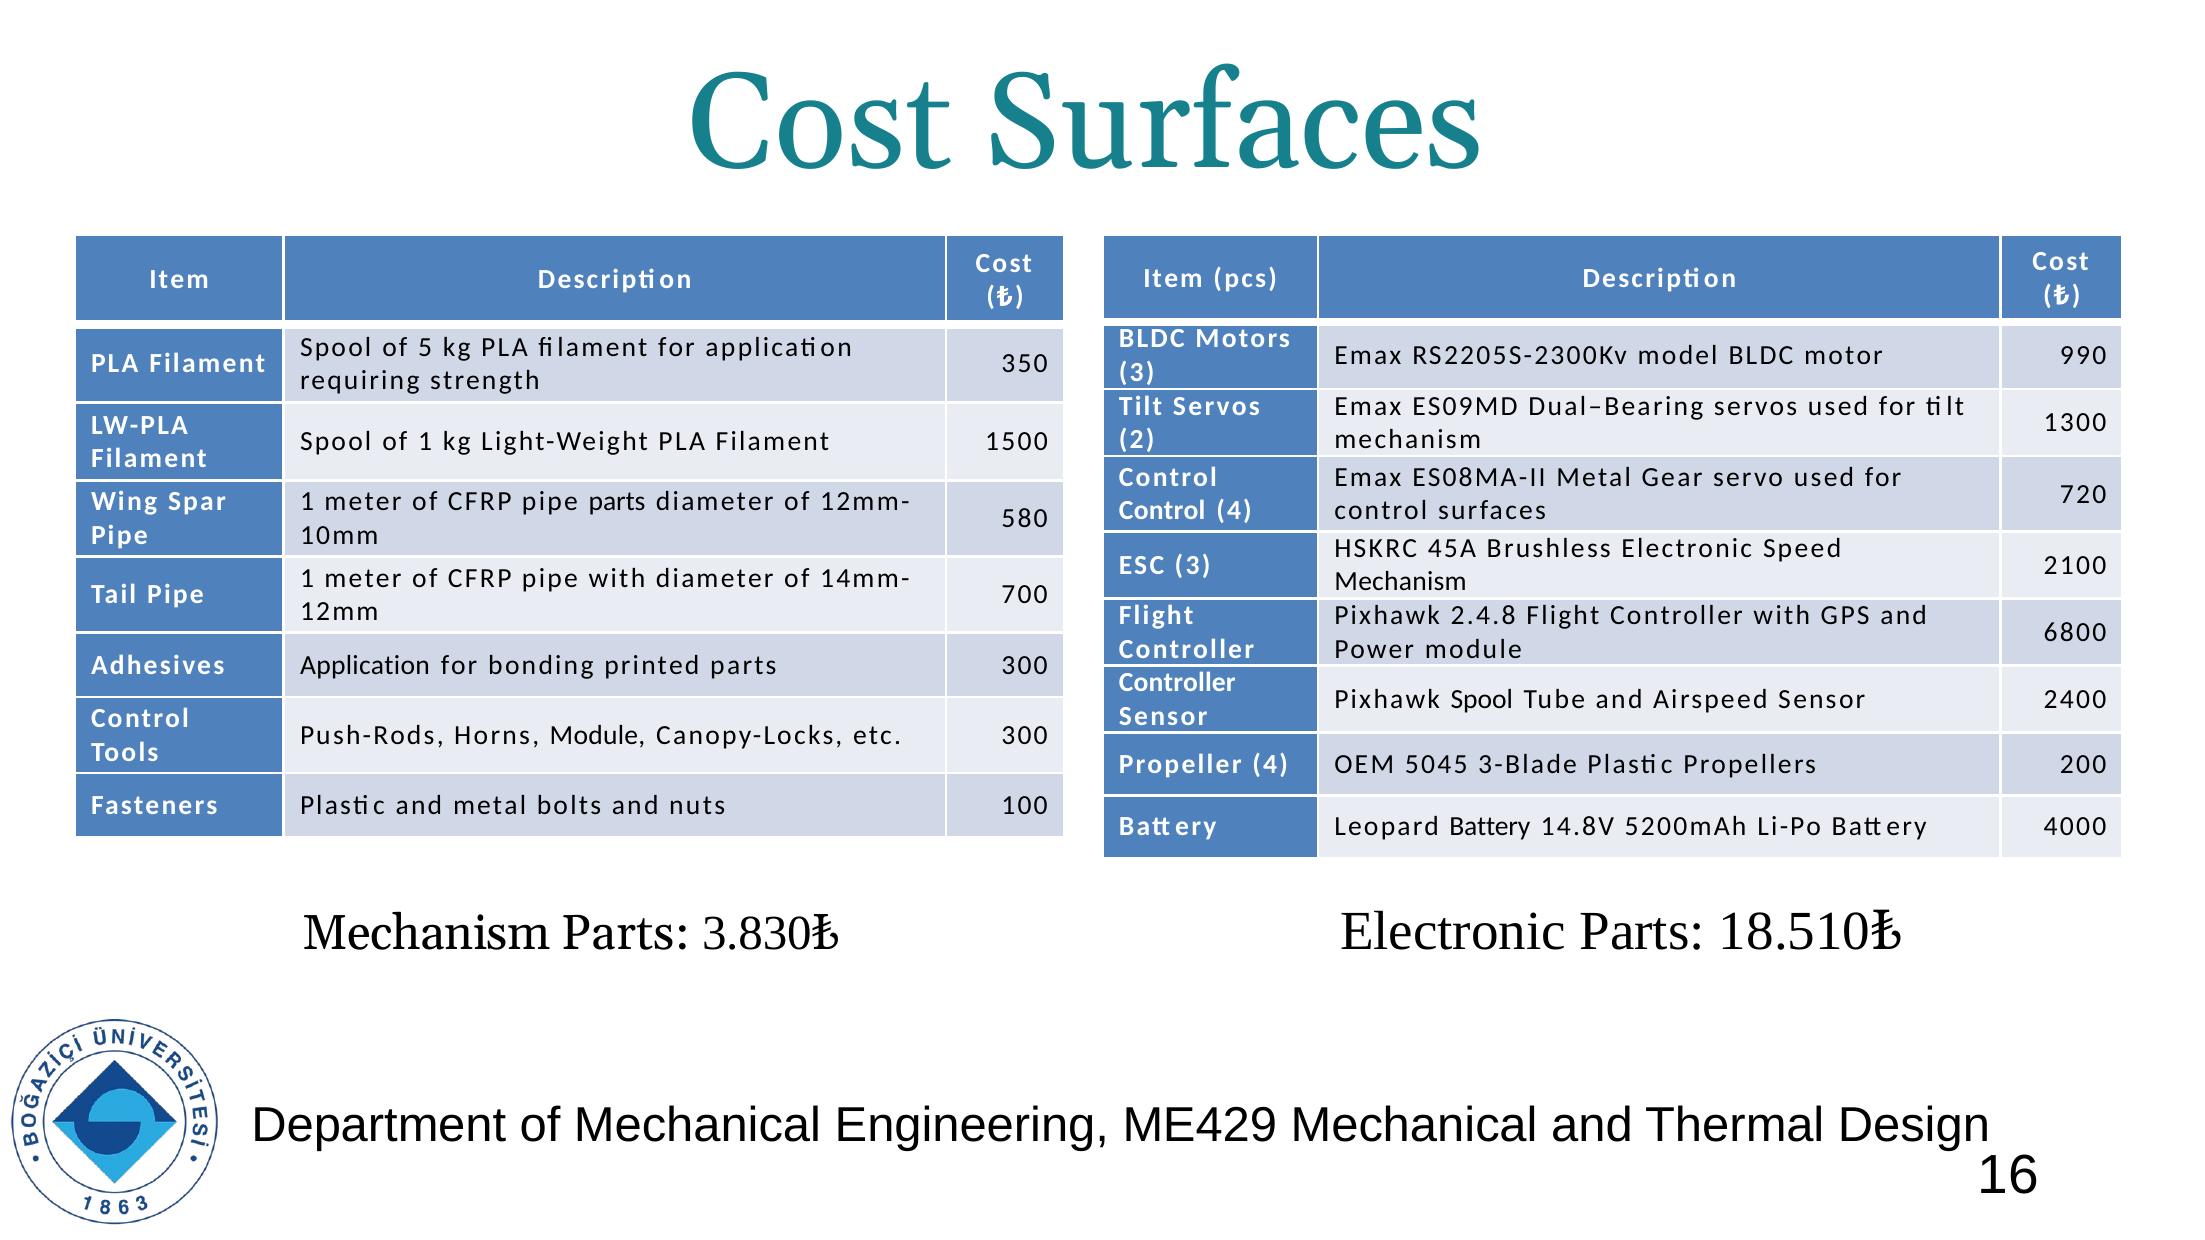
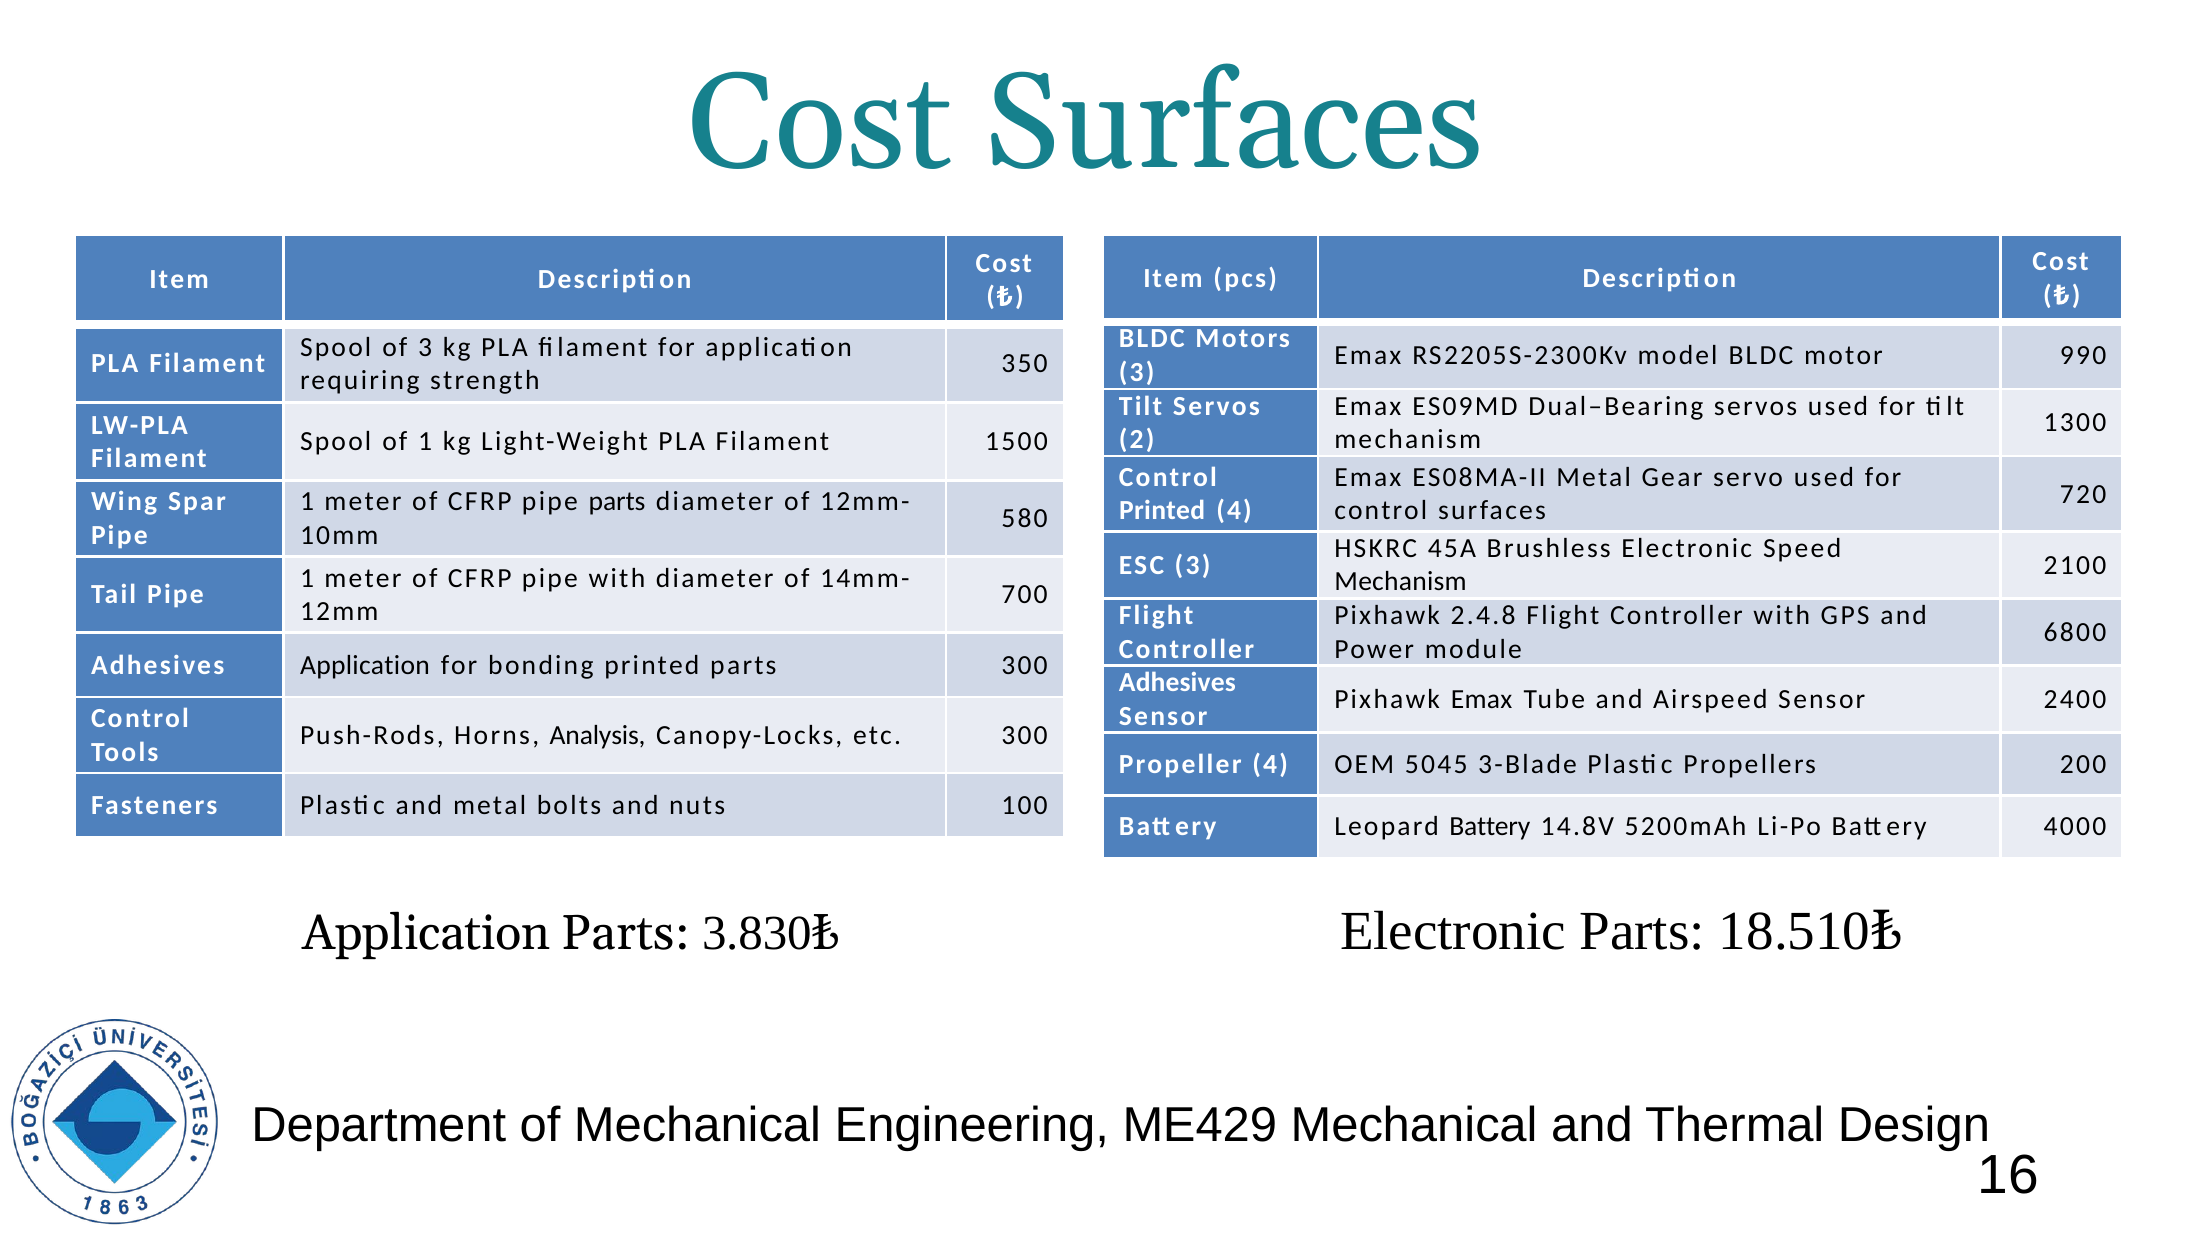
of 5: 5 -> 3
Control at (1162, 511): Control -> Printed
Controller at (1177, 683): Controller -> Adhesives
Pixhawk Spool: Spool -> Emax
Horns Module: Module -> Analysis
Mechanism at (427, 934): Mechanism -> Application
